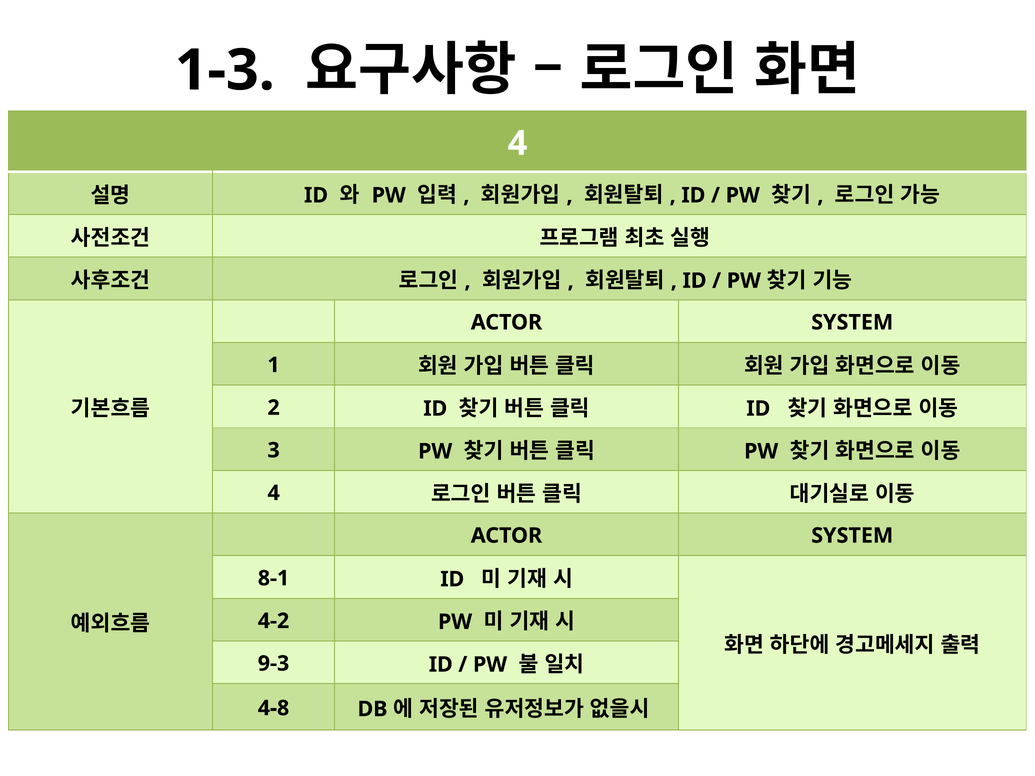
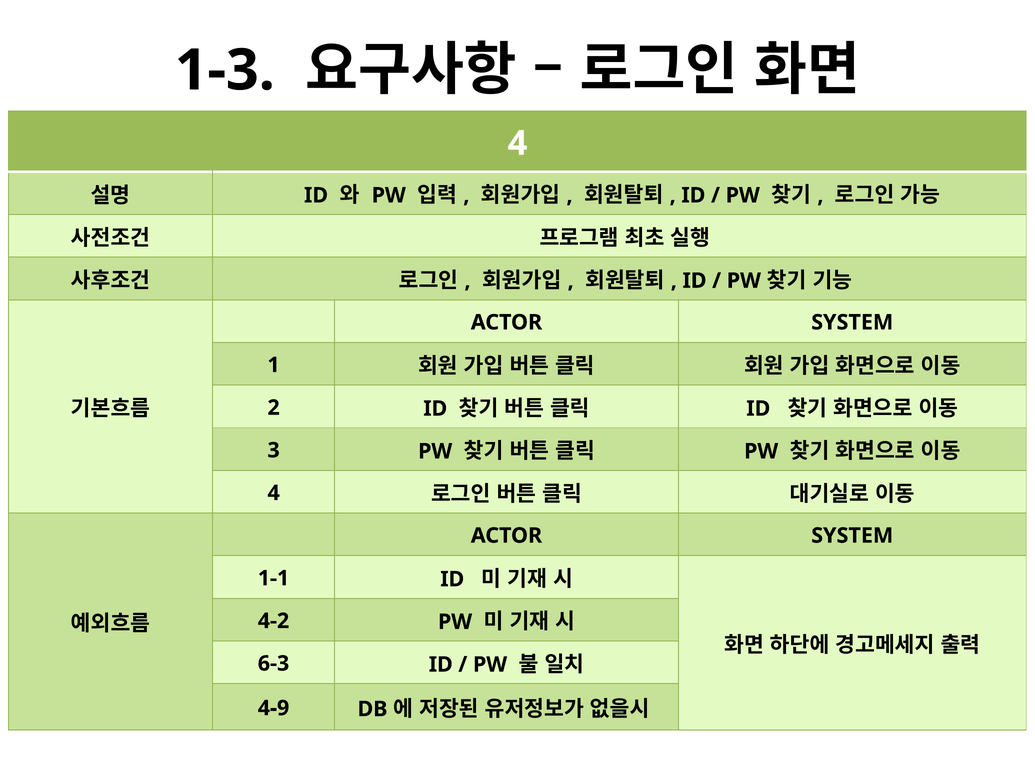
8-1: 8-1 -> 1-1
9-3: 9-3 -> 6-3
4-8: 4-8 -> 4-9
